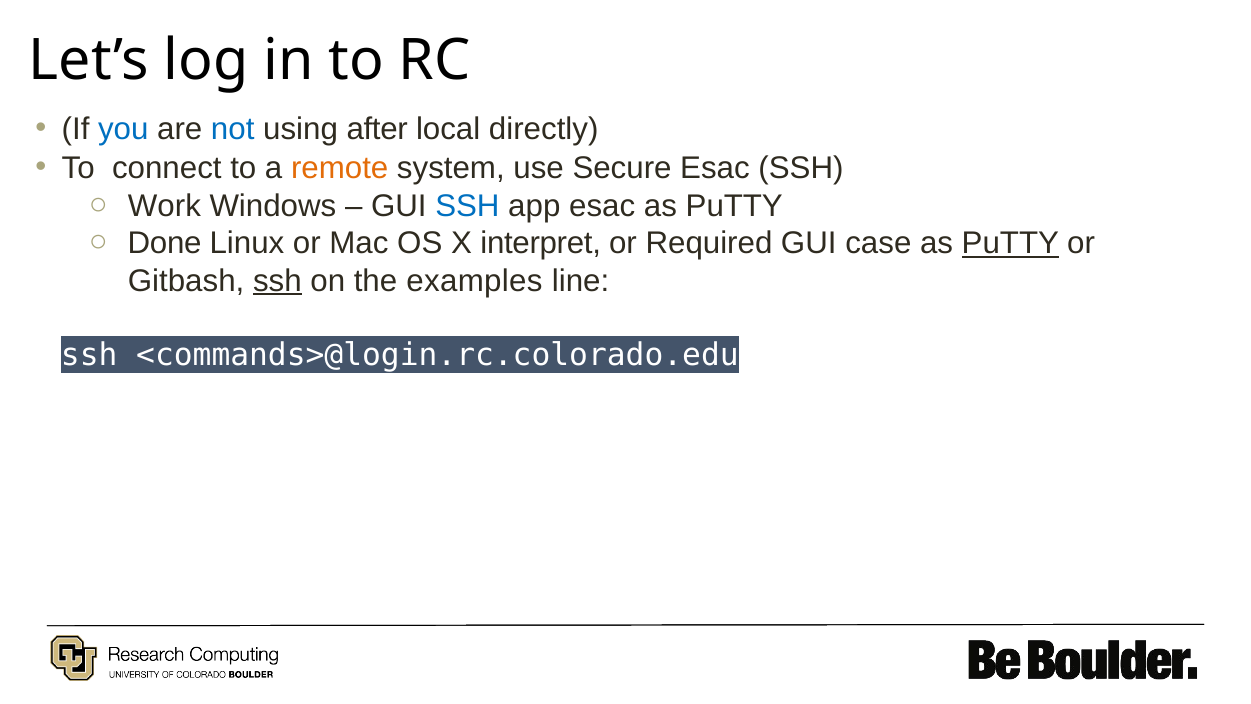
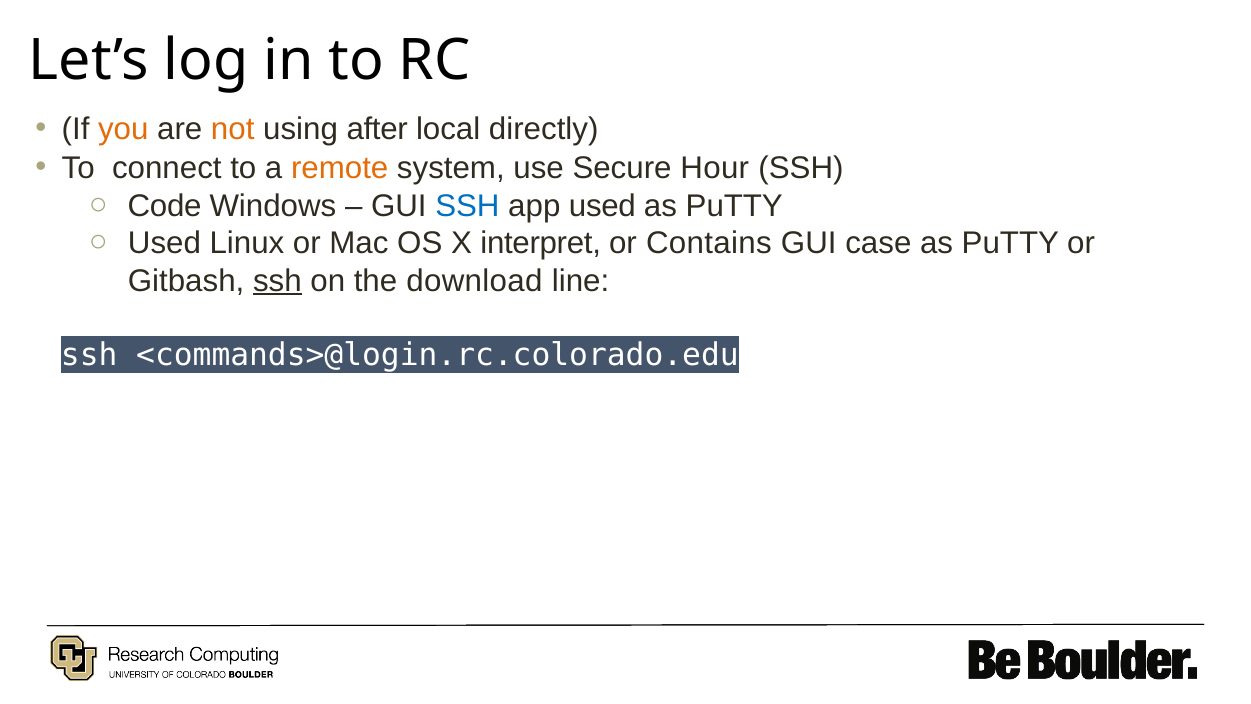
you colour: blue -> orange
not colour: blue -> orange
Secure Esac: Esac -> Hour
Work: Work -> Code
app esac: esac -> used
Done at (165, 243): Done -> Used
Required: Required -> Contains
PuTTY at (1010, 243) underline: present -> none
examples: examples -> download
